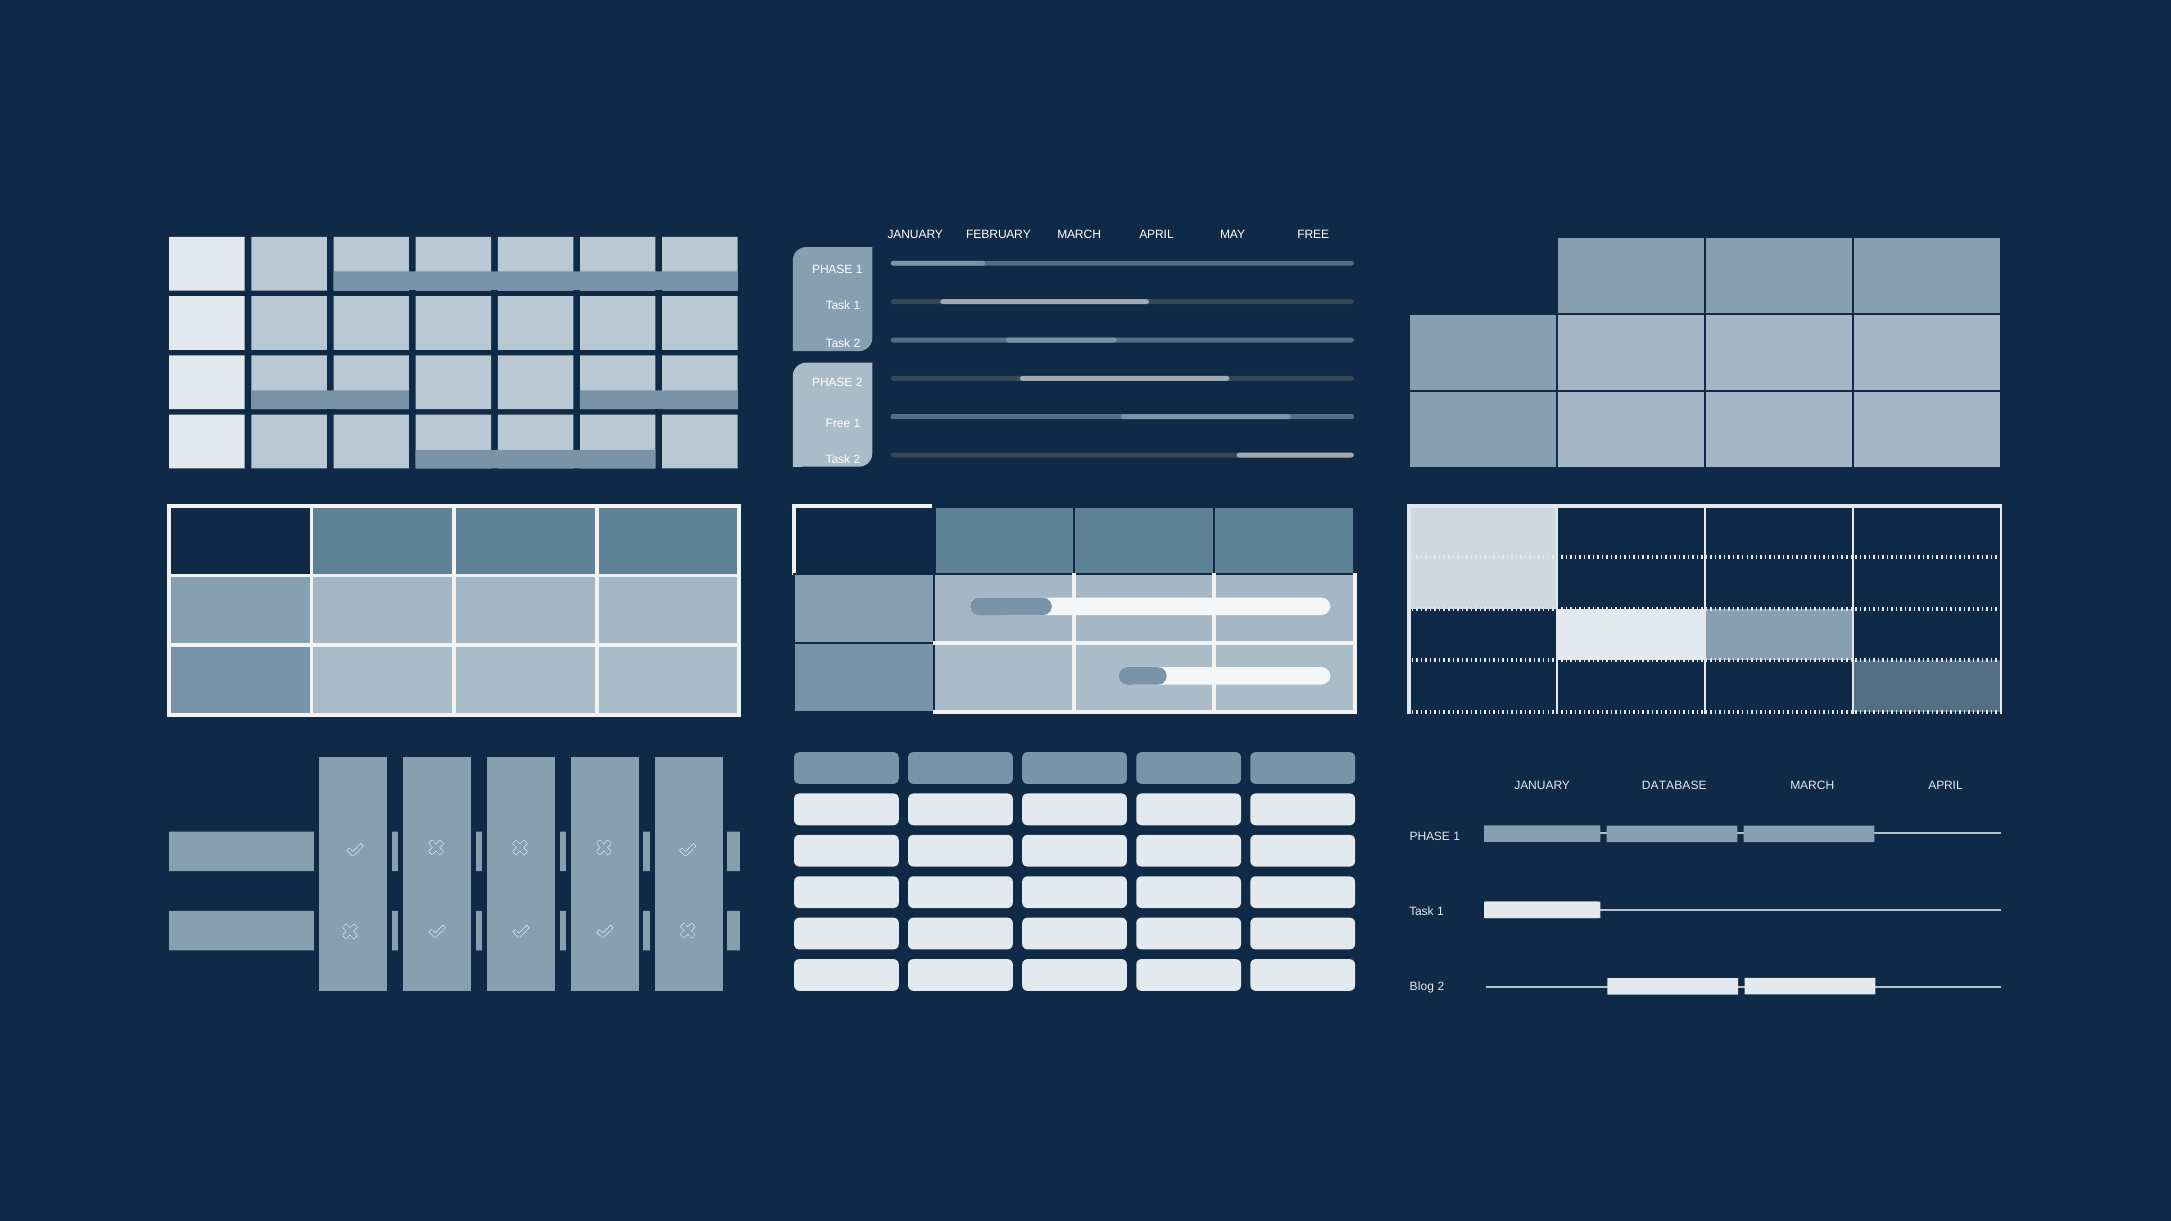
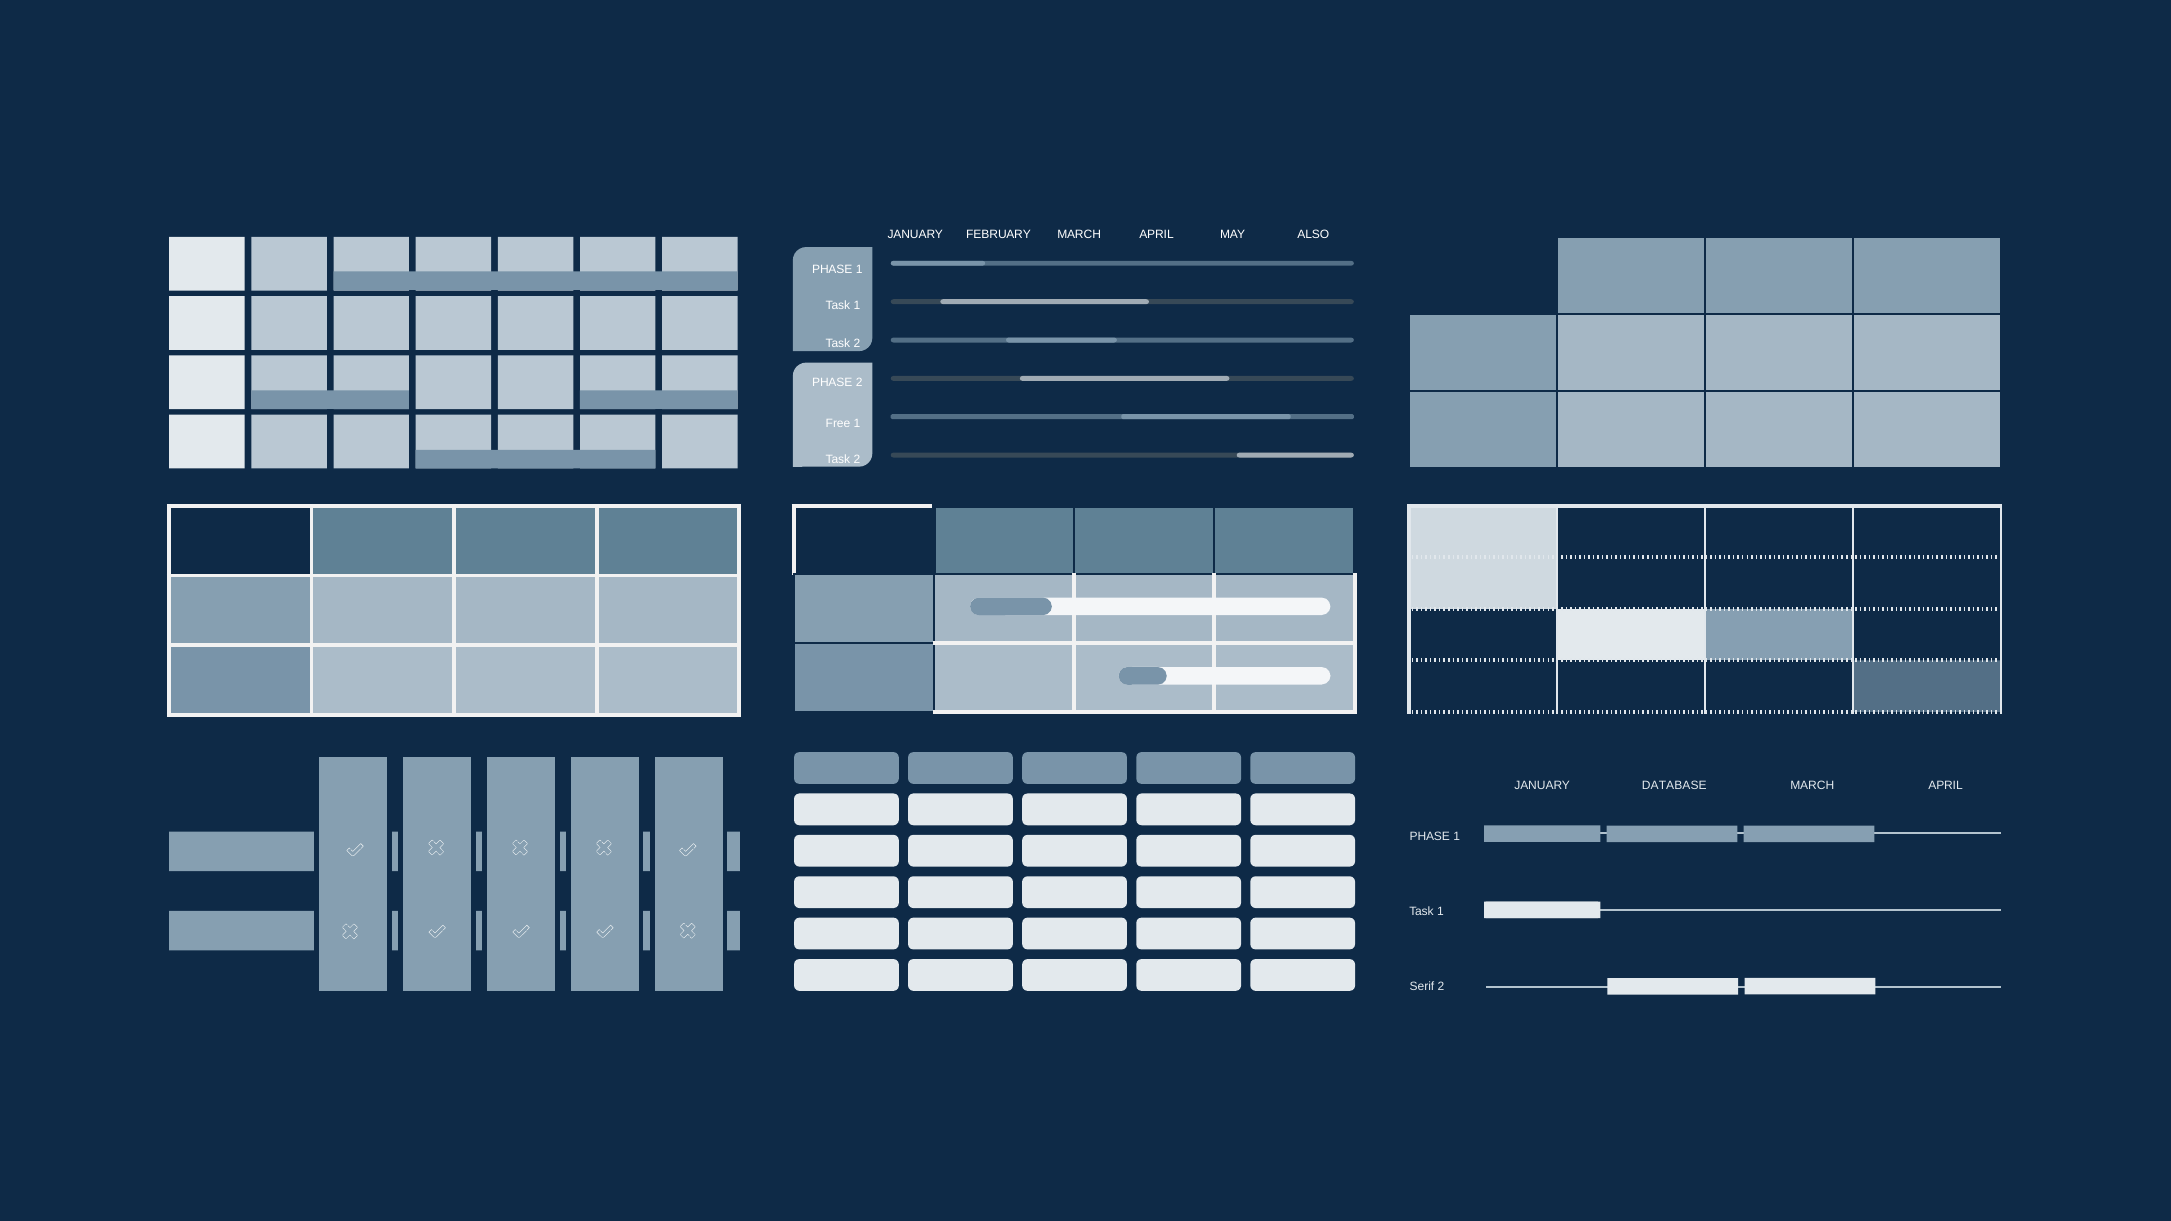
MAY FREE: FREE -> ALSO
Blog: Blog -> Serif
